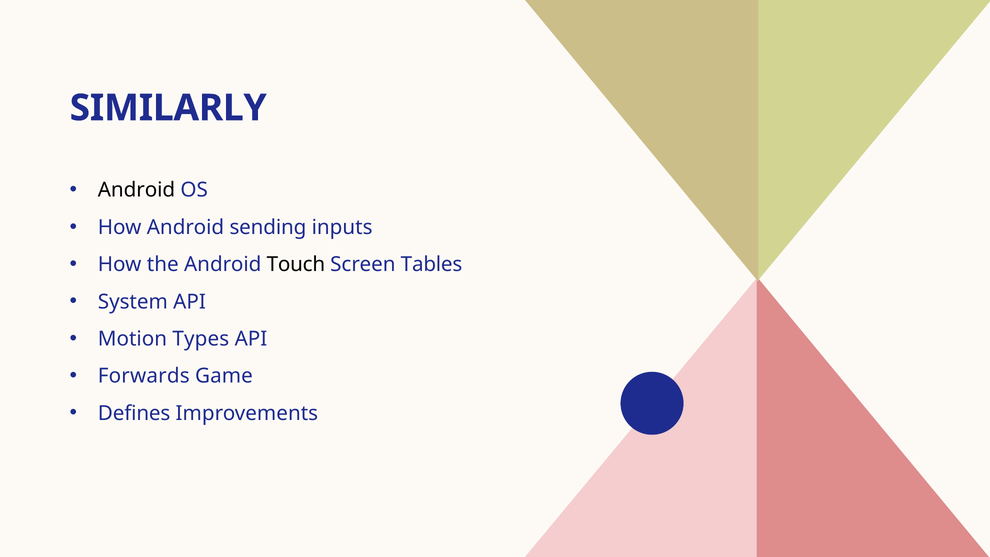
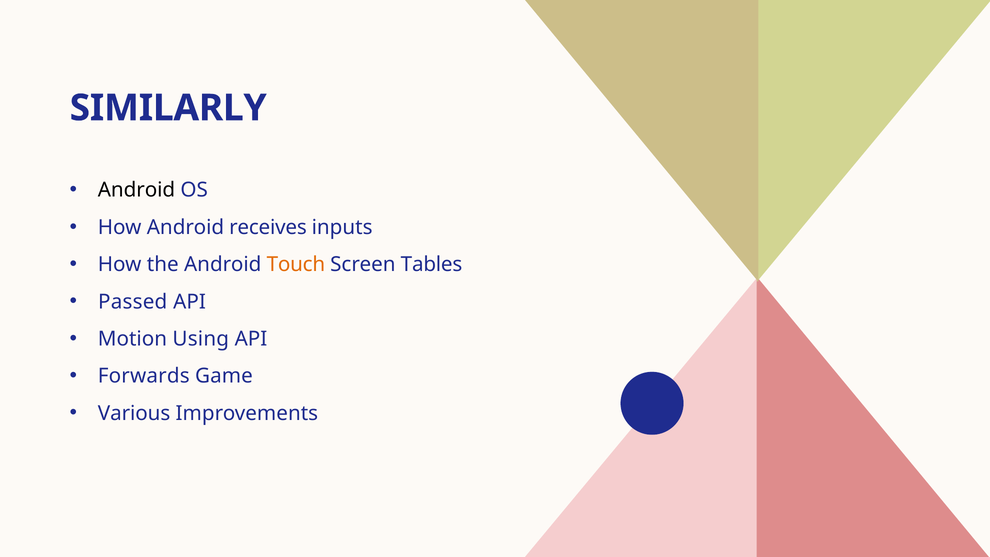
sending: sending -> receives
Touch colour: black -> orange
System: System -> Passed
Types: Types -> Using
Defines: Defines -> Various
